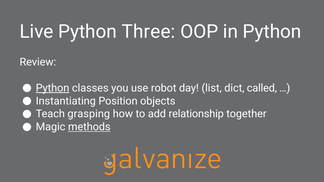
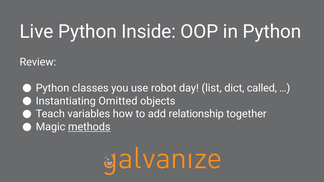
Three: Three -> Inside
Python at (53, 88) underline: present -> none
Position: Position -> Omitted
grasping: grasping -> variables
